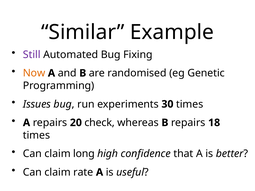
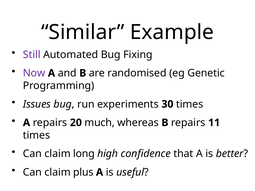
Now colour: orange -> purple
check: check -> much
18: 18 -> 11
rate: rate -> plus
